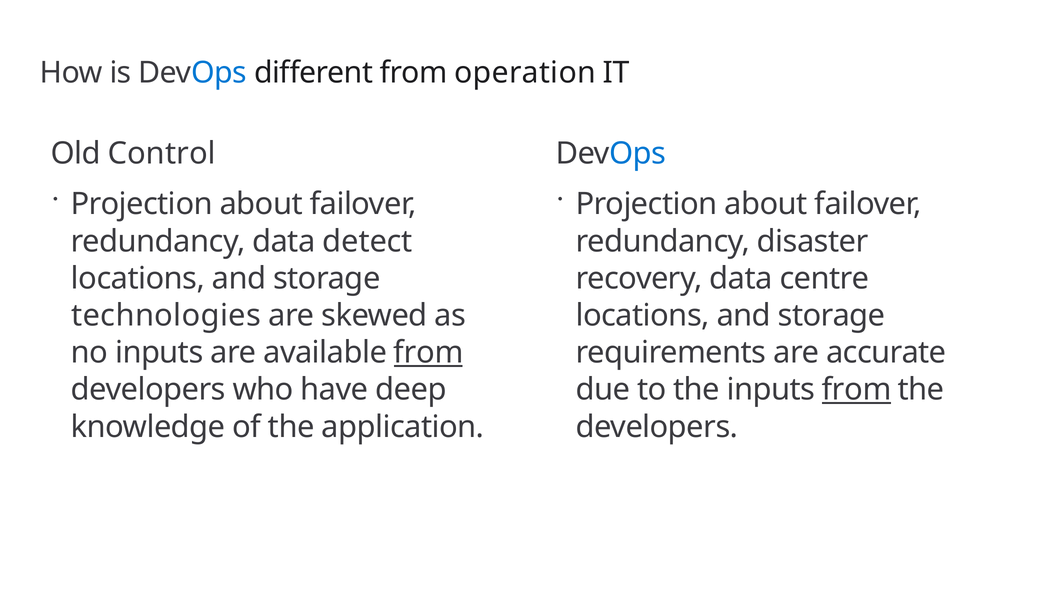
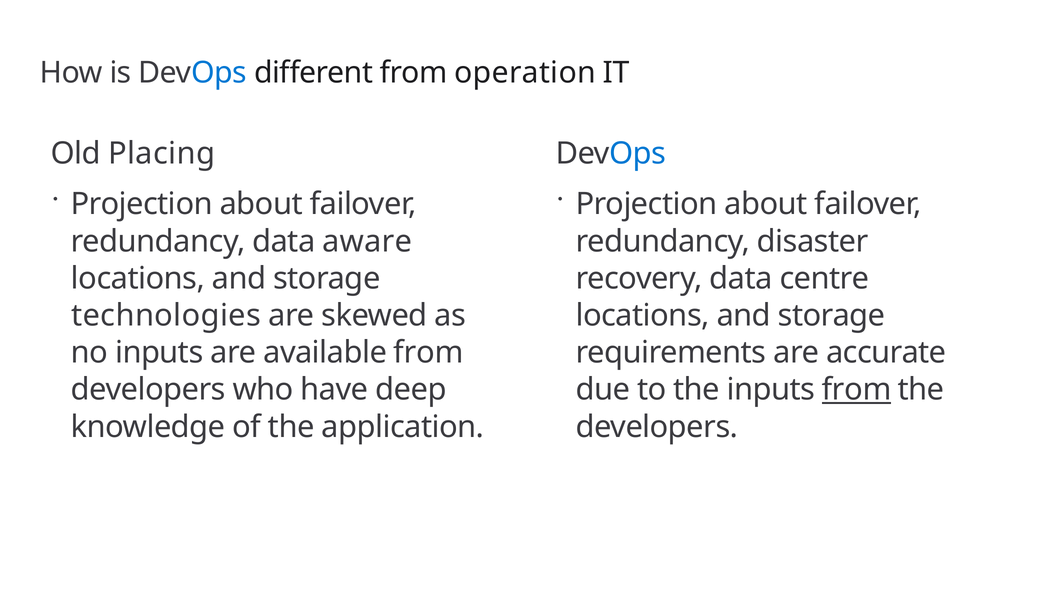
Control: Control -> Placing
detect: detect -> aware
from at (428, 353) underline: present -> none
